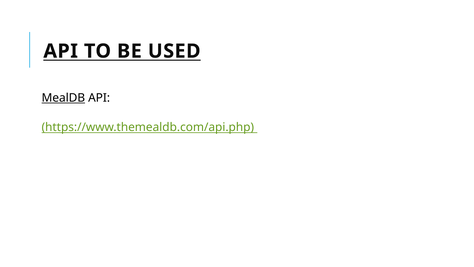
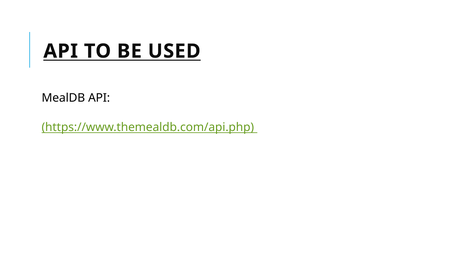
MealDB underline: present -> none
